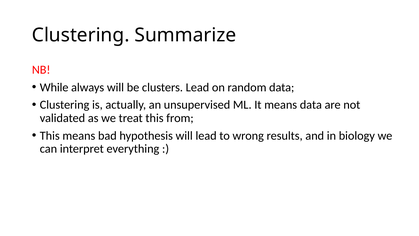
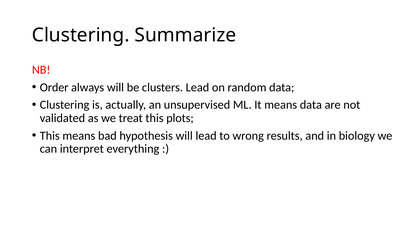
While: While -> Order
from: from -> plots
